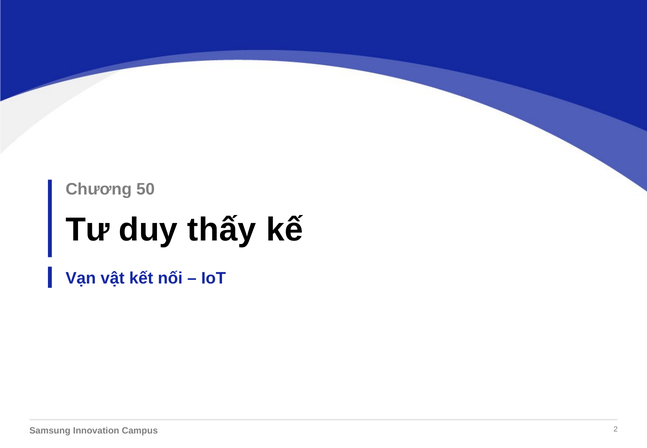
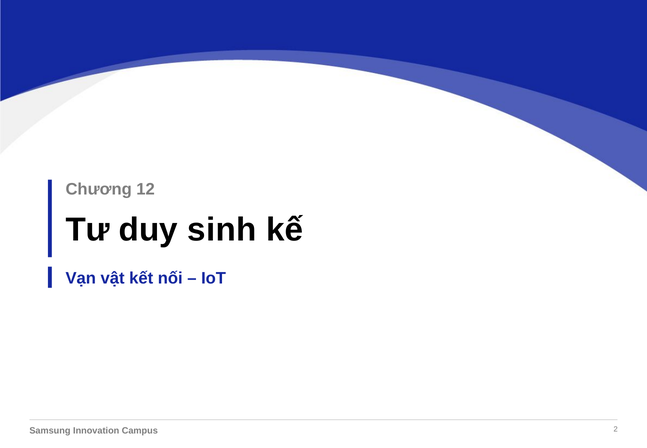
50: 50 -> 12
thấy: thấy -> sinh
